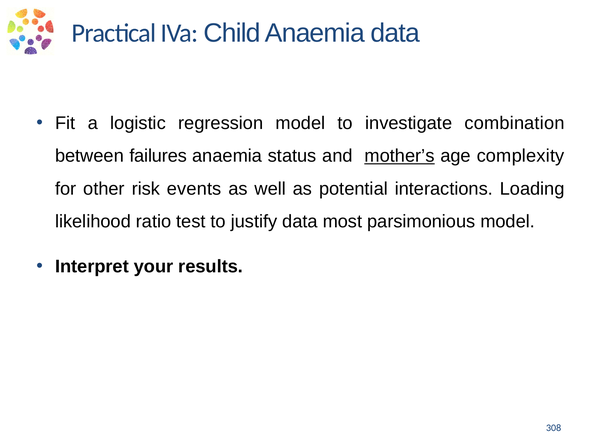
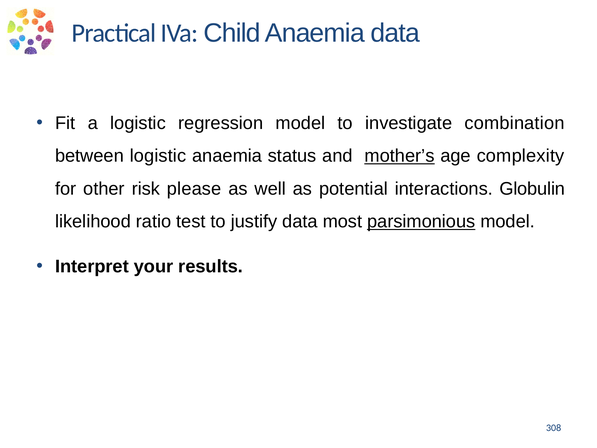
between failures: failures -> logistic
events: events -> please
Loading: Loading -> Globulin
parsimonious underline: none -> present
